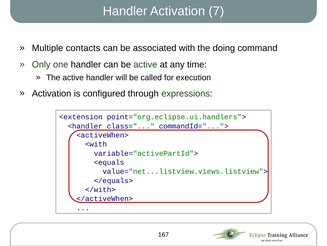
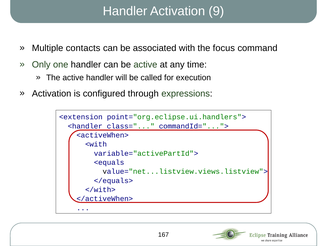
7: 7 -> 9
doing: doing -> focus
